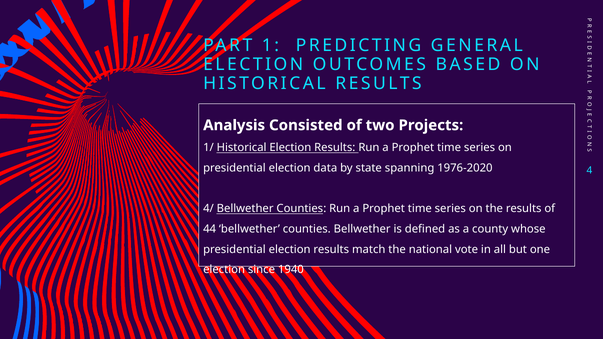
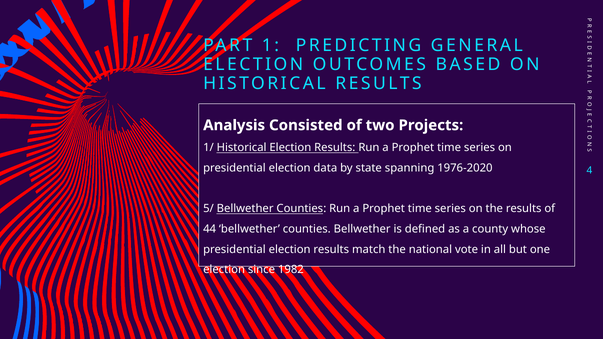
4/: 4/ -> 5/
1940: 1940 -> 1982
